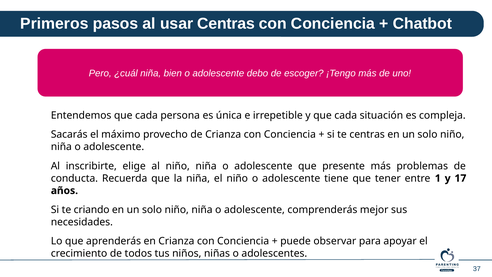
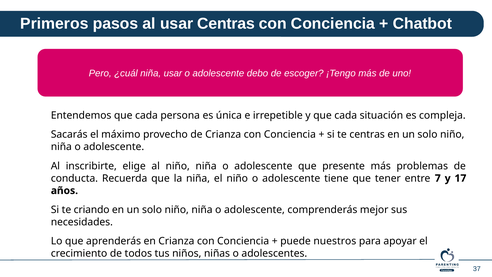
niña bien: bien -> usar
1: 1 -> 7
observar: observar -> nuestros
